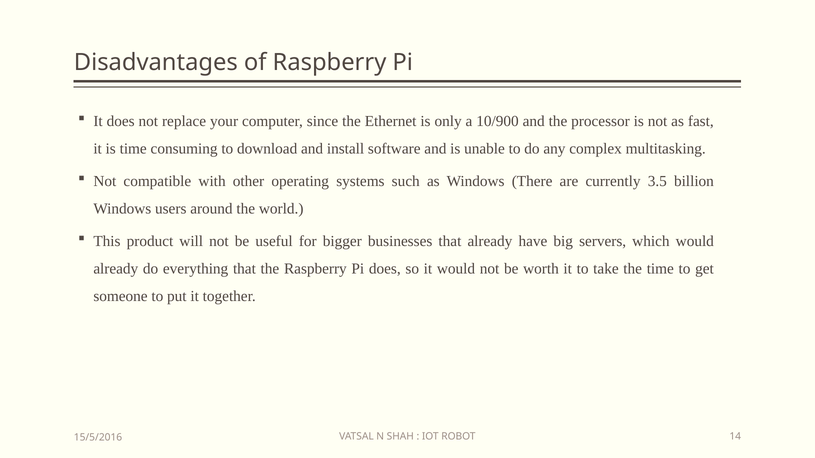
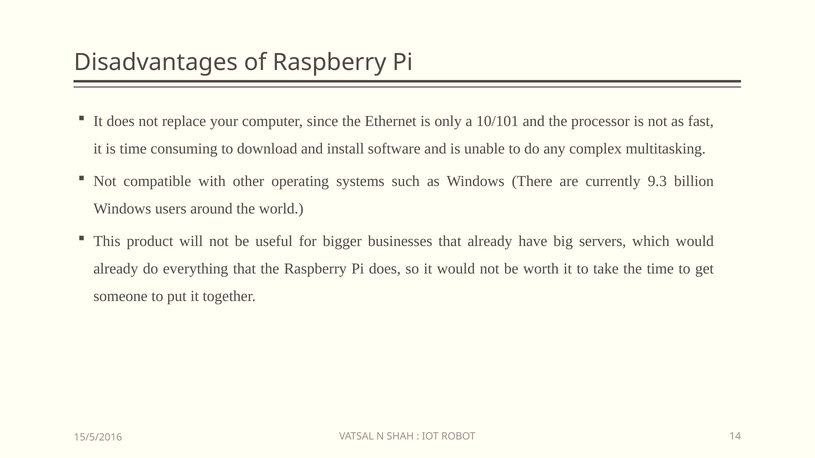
10/900: 10/900 -> 10/101
3.5: 3.5 -> 9.3
